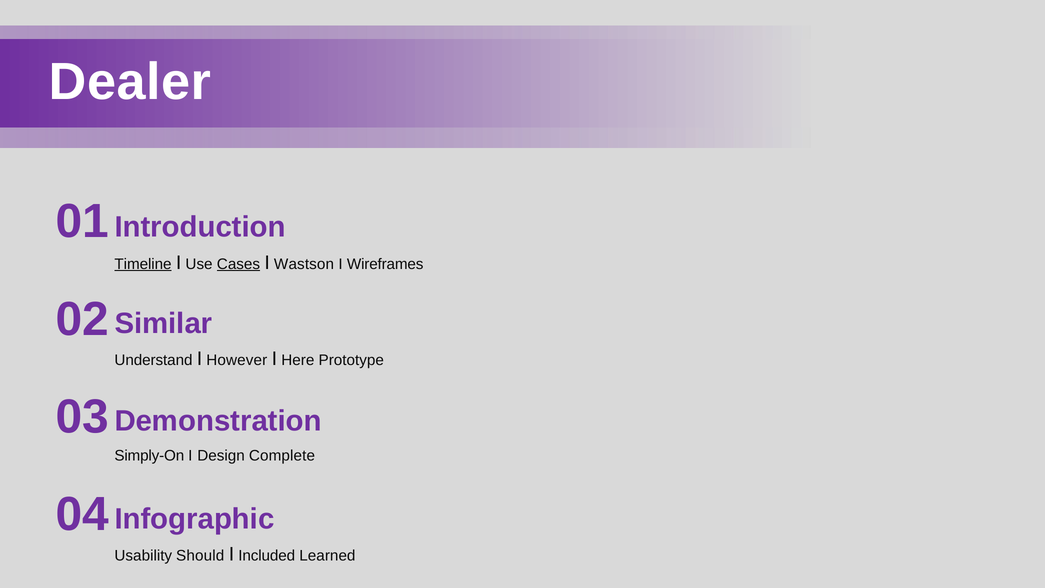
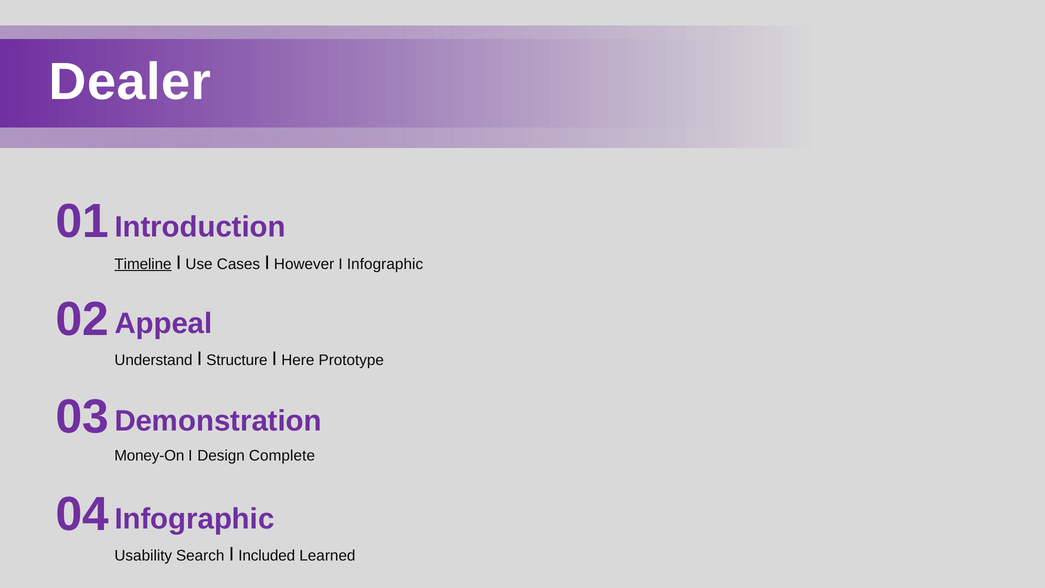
Cases underline: present -> none
Wastson: Wastson -> However
I Wireframes: Wireframes -> Infographic
Similar: Similar -> Appeal
However: However -> Structure
Simply-On: Simply-On -> Money-On
Should: Should -> Search
